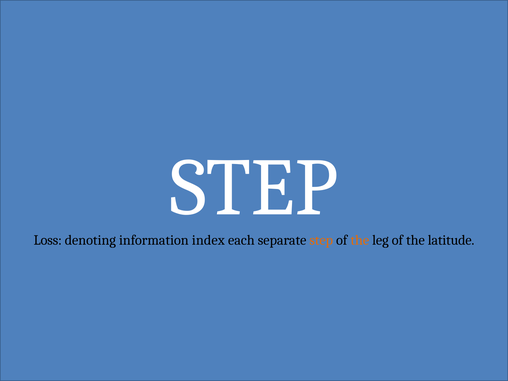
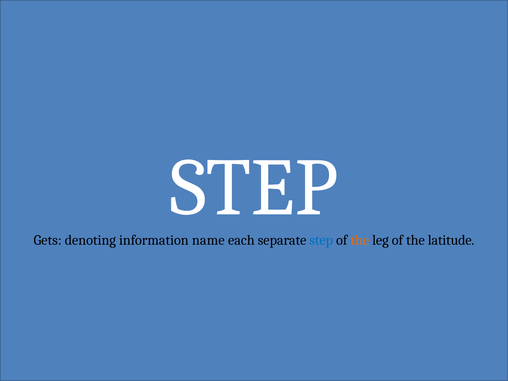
Loss: Loss -> Gets
index: index -> name
step at (321, 240) colour: orange -> blue
